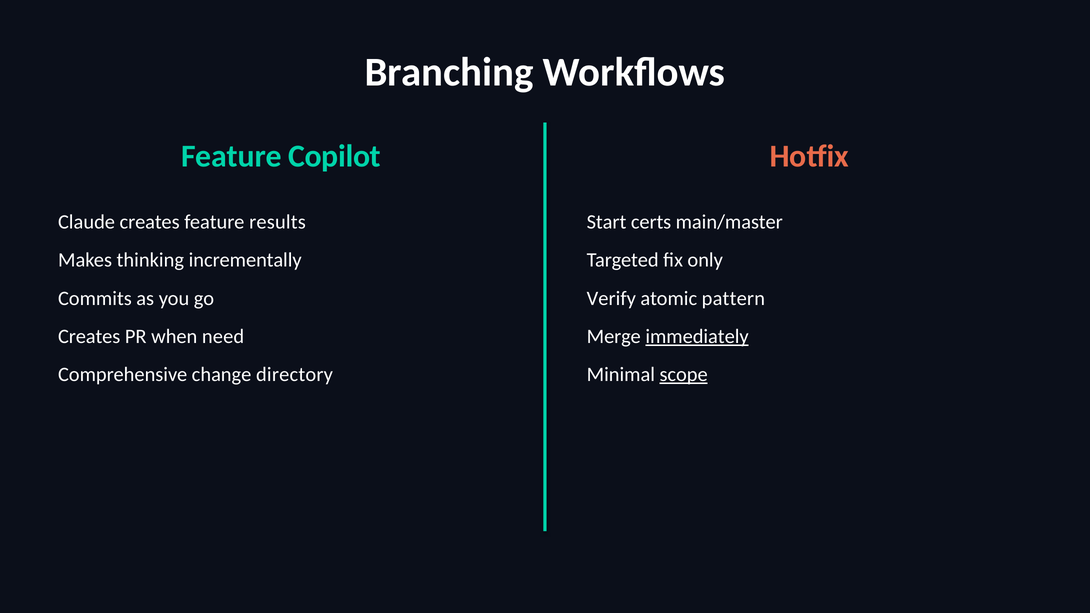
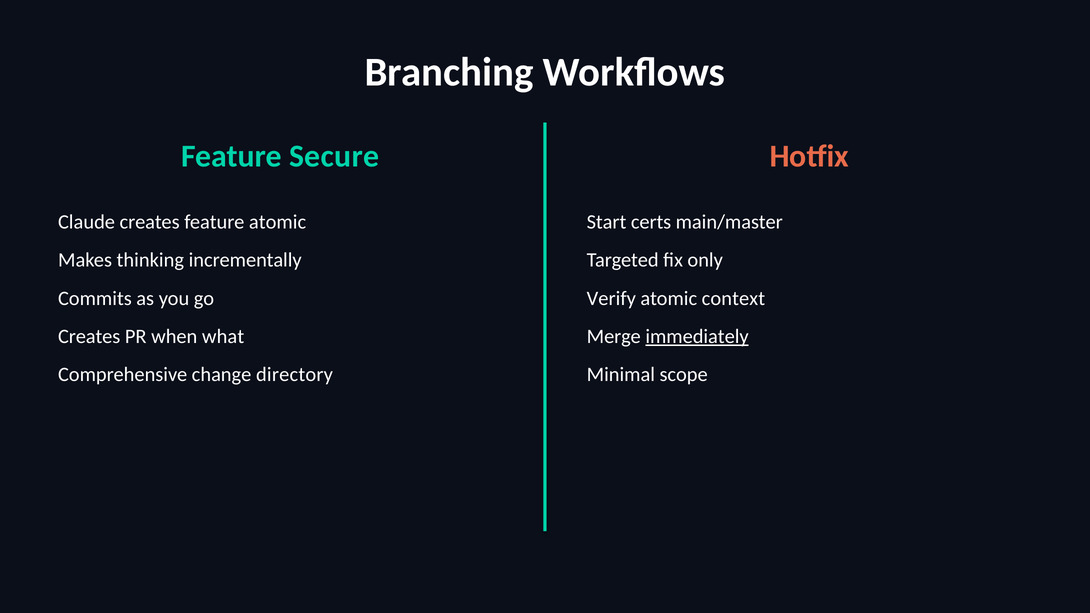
Copilot: Copilot -> Secure
feature results: results -> atomic
pattern: pattern -> context
need: need -> what
scope underline: present -> none
